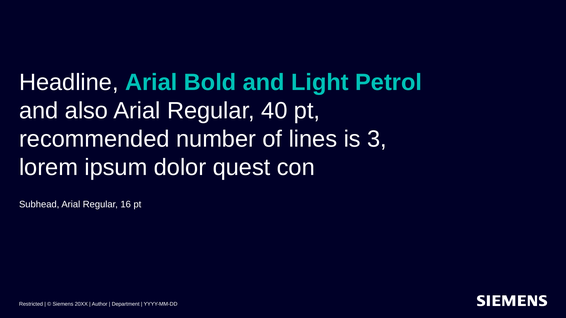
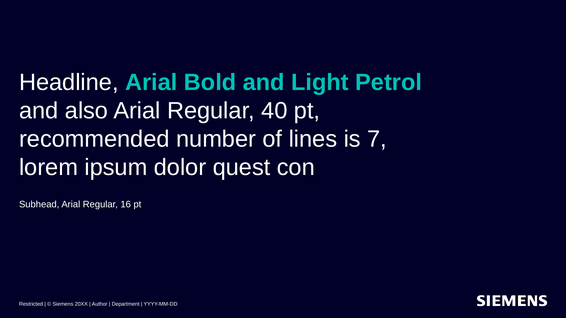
3: 3 -> 7
